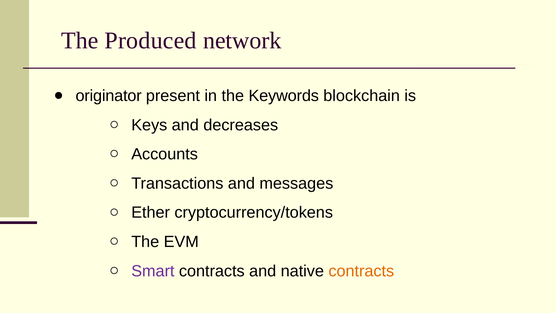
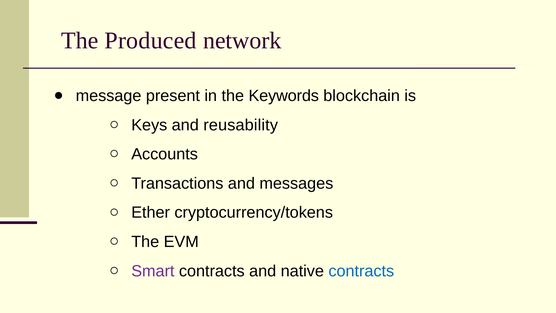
originator: originator -> message
decreases: decreases -> reusability
contracts at (361, 271) colour: orange -> blue
